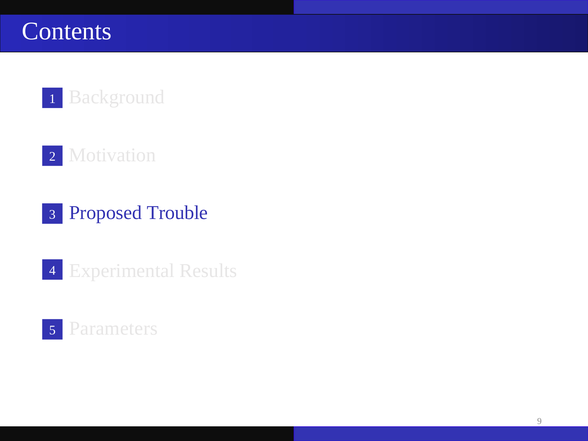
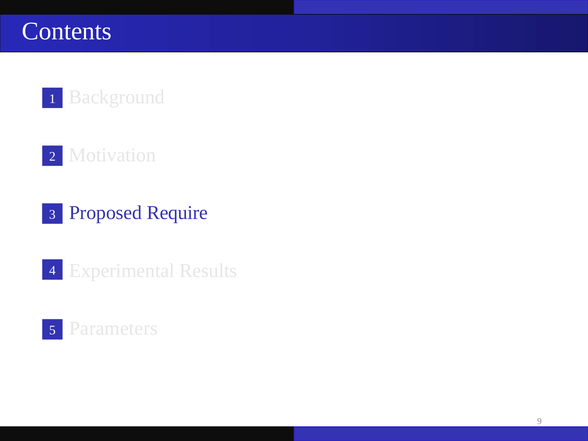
Trouble: Trouble -> Require
